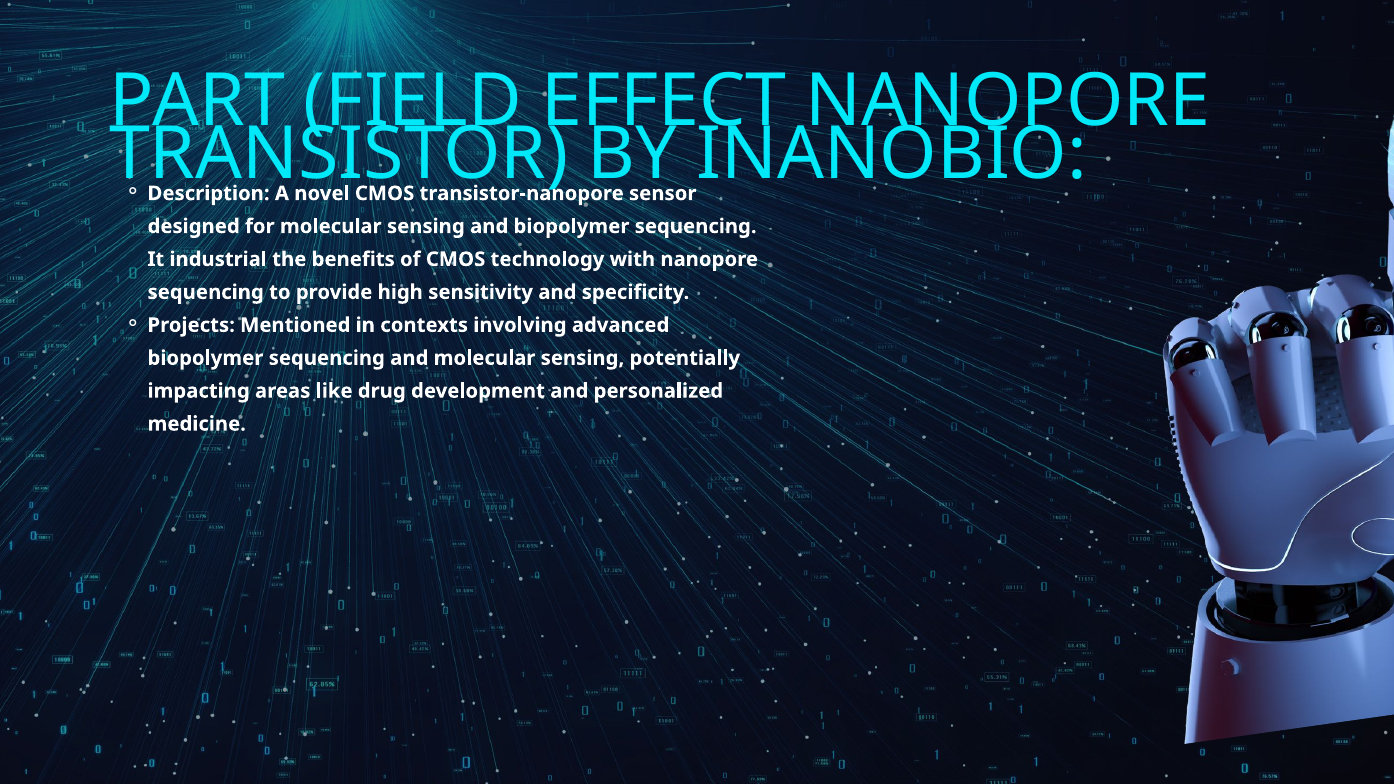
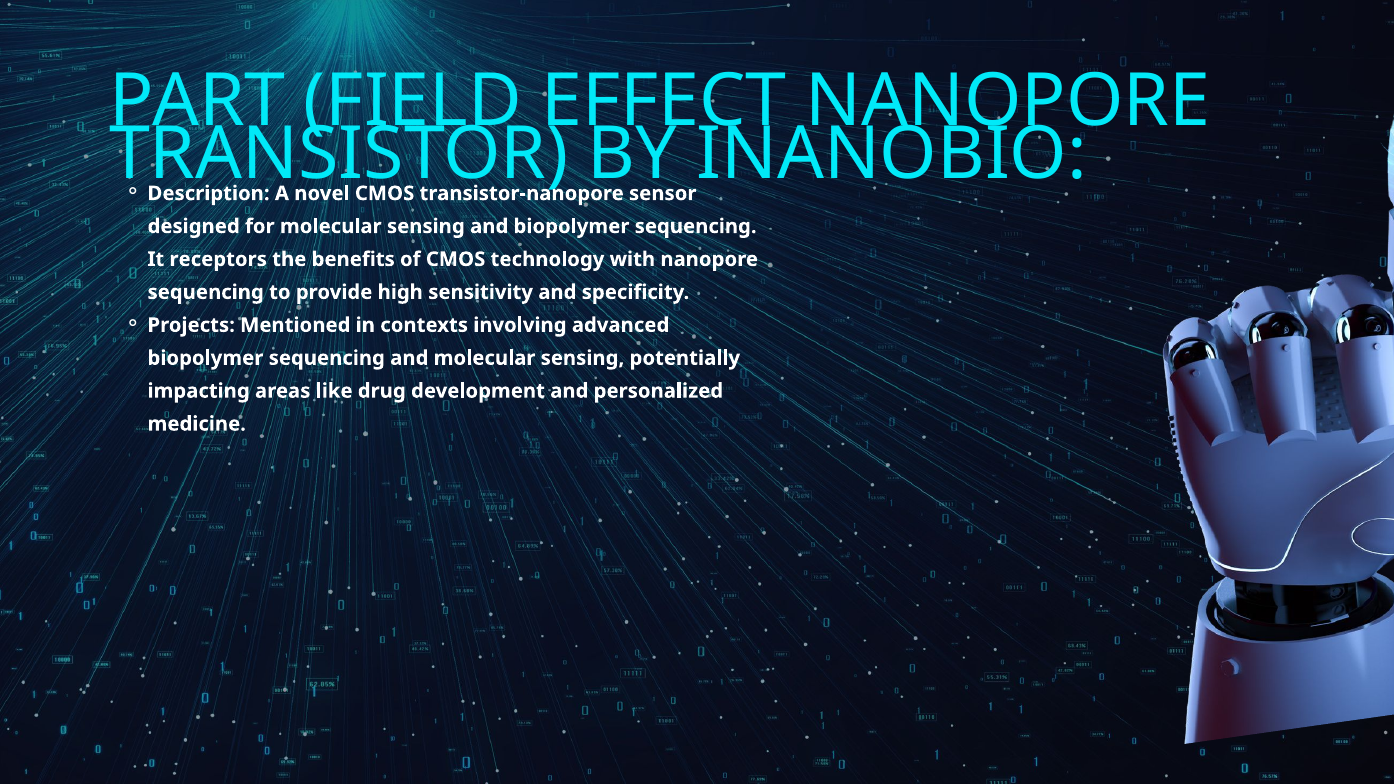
industrial: industrial -> receptors
